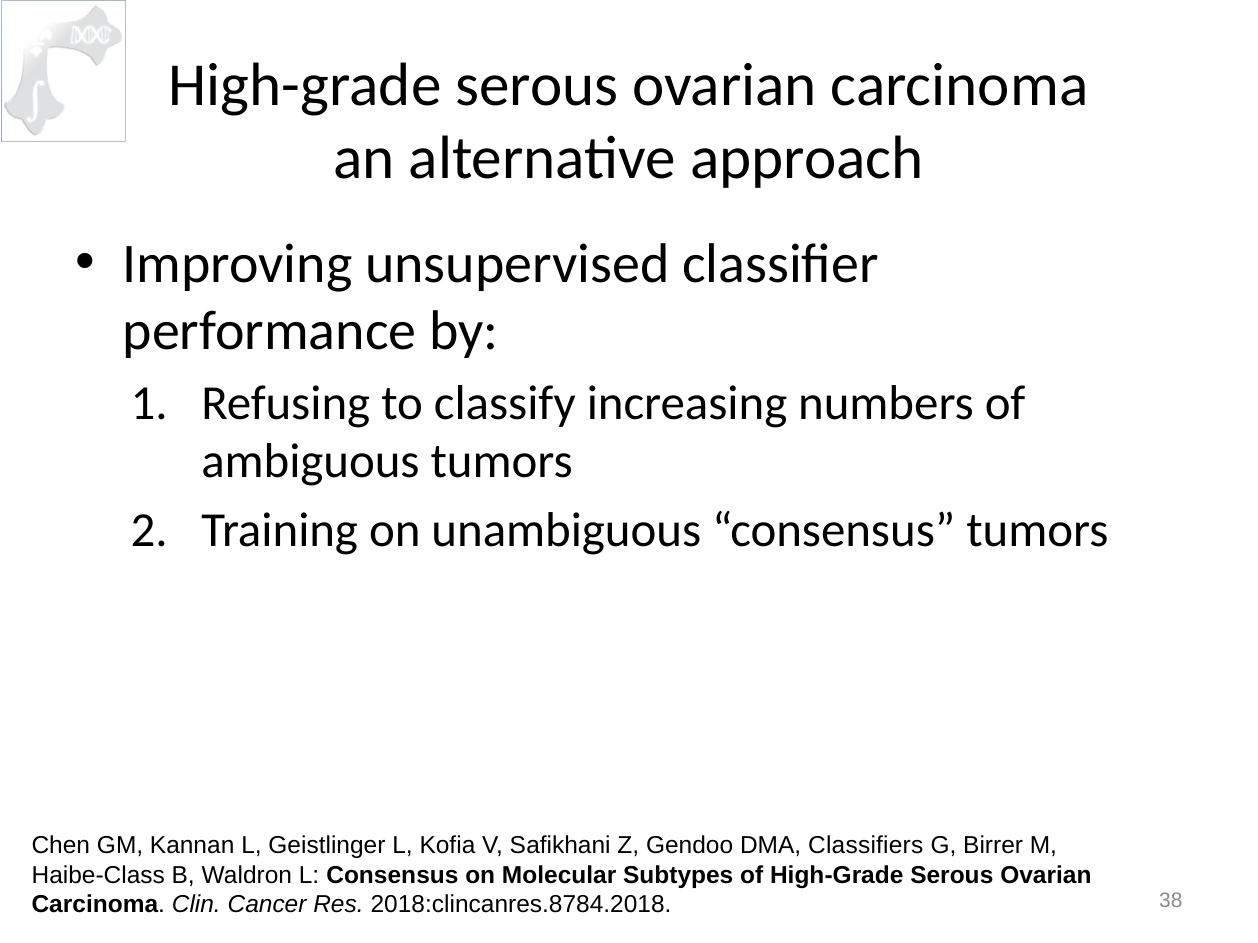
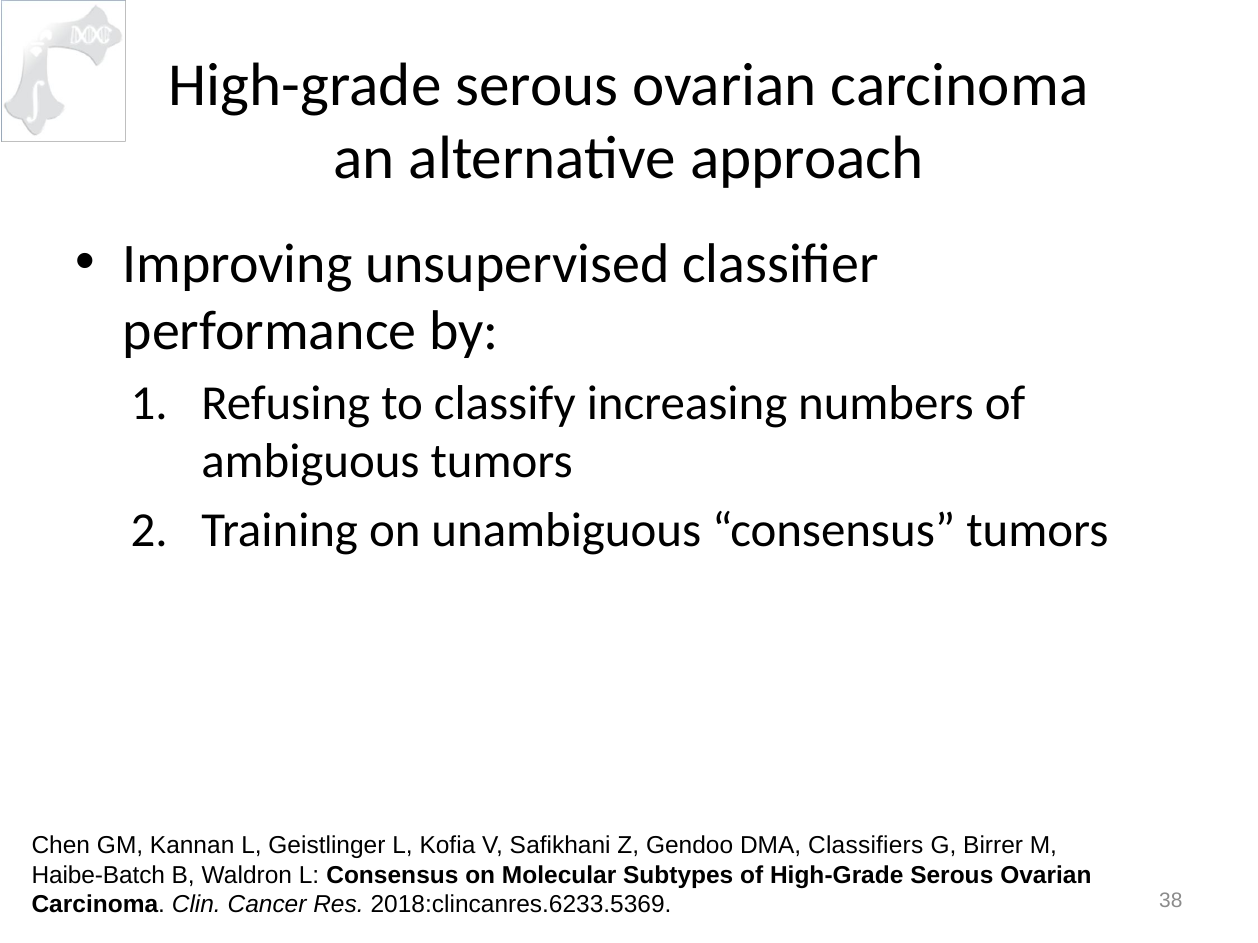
Haibe-Class: Haibe-Class -> Haibe-Batch
2018:clincanres.8784.2018: 2018:clincanres.8784.2018 -> 2018:clincanres.6233.5369
